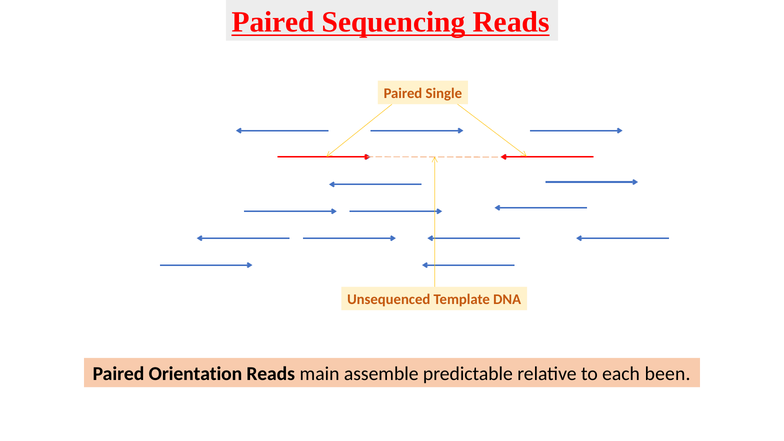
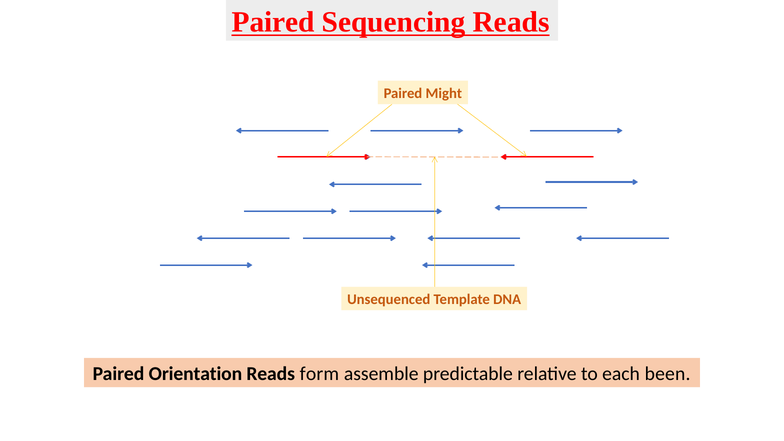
Single: Single -> Might
main: main -> form
